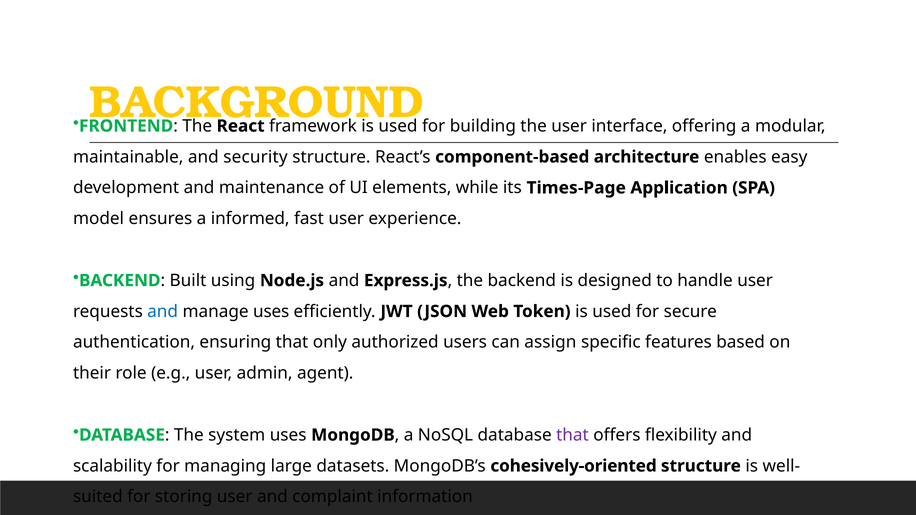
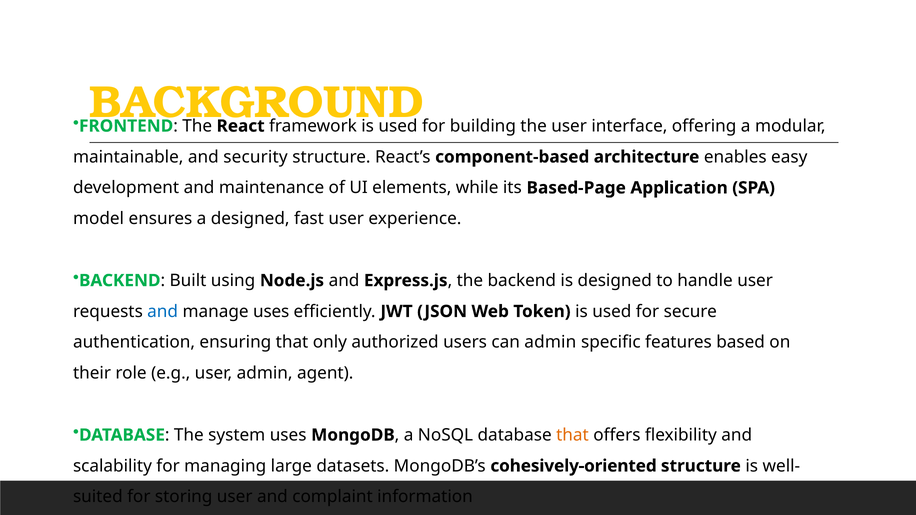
Times-Page: Times-Page -> Based-Page
a informed: informed -> designed
can assign: assign -> admin
that at (572, 435) colour: purple -> orange
